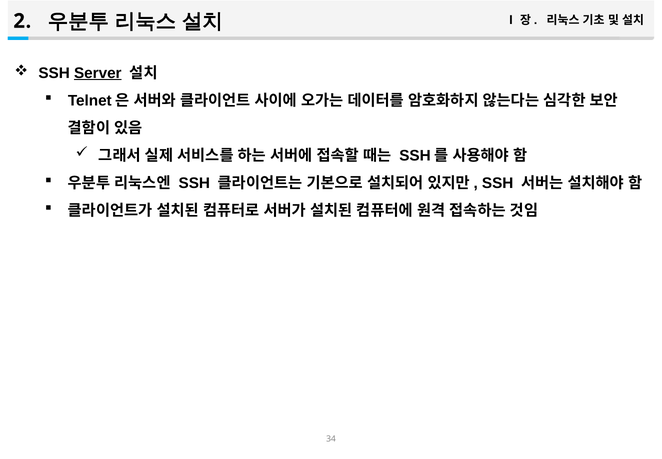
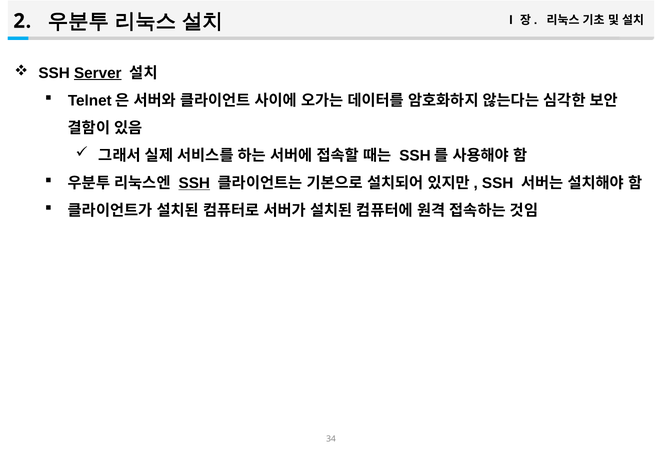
SSH at (194, 183) underline: none -> present
